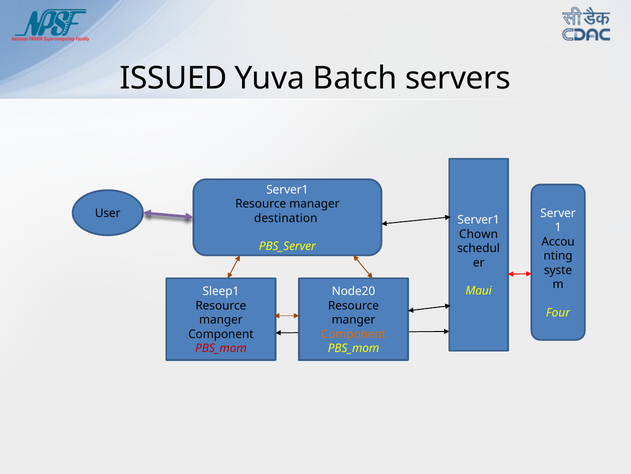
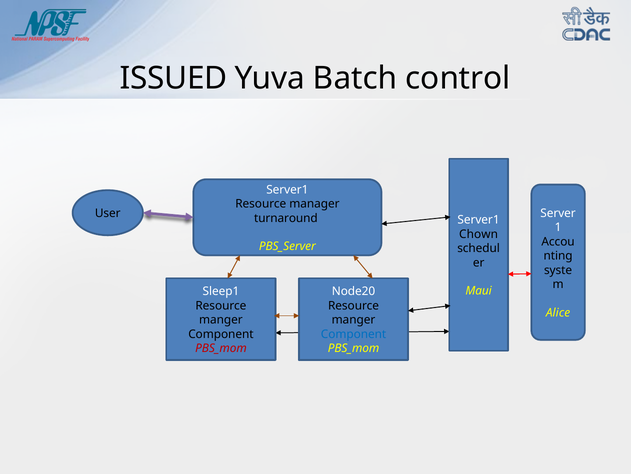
servers: servers -> control
destination: destination -> turnaround
Four: Four -> Alice
Component at (354, 334) colour: orange -> blue
